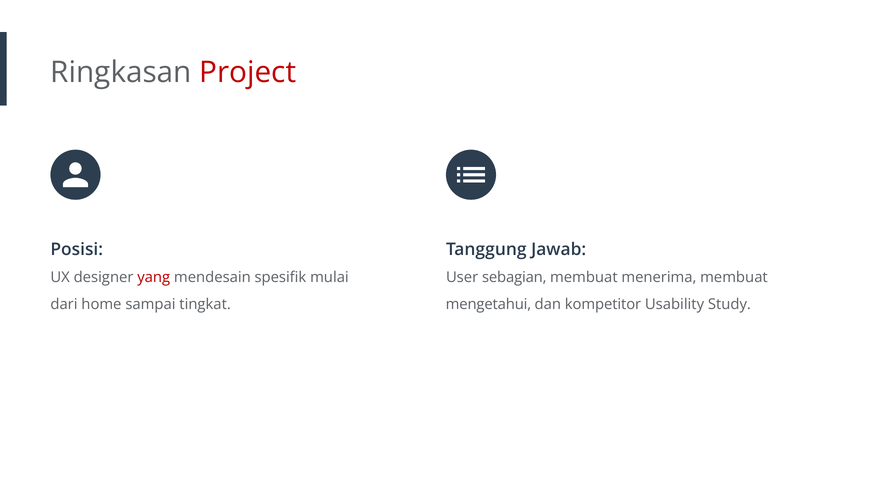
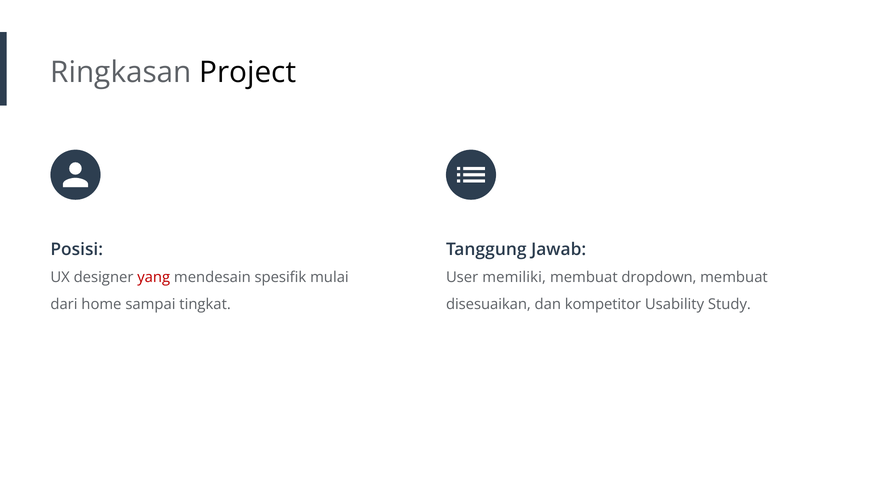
Project colour: red -> black
sebagian: sebagian -> memiliki
menerima: menerima -> dropdown
mengetahui: mengetahui -> disesuaikan
